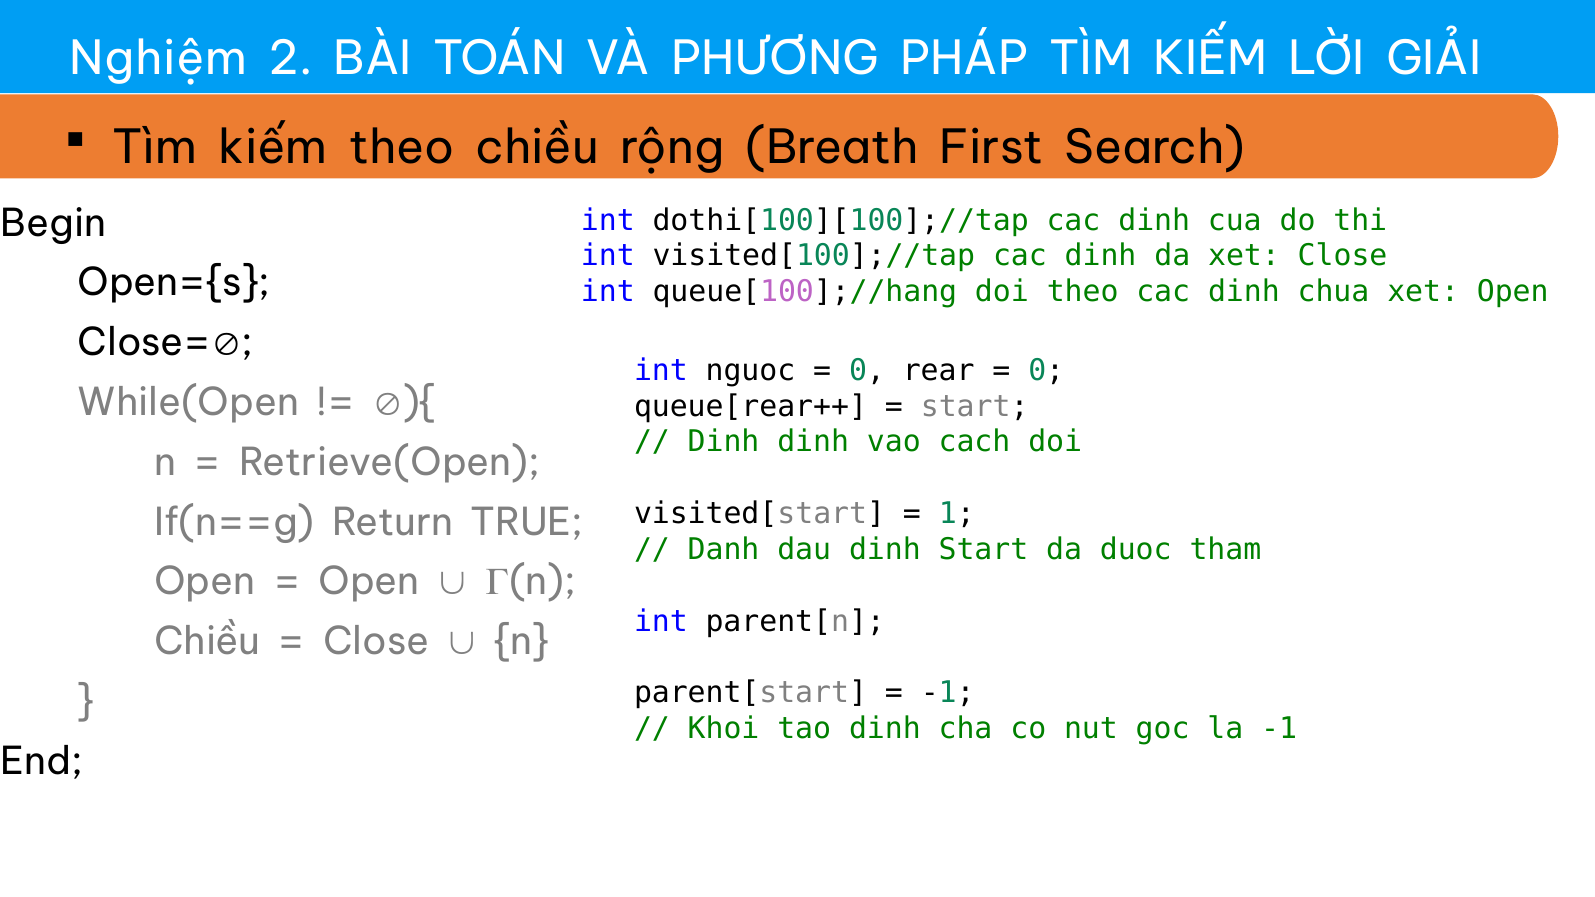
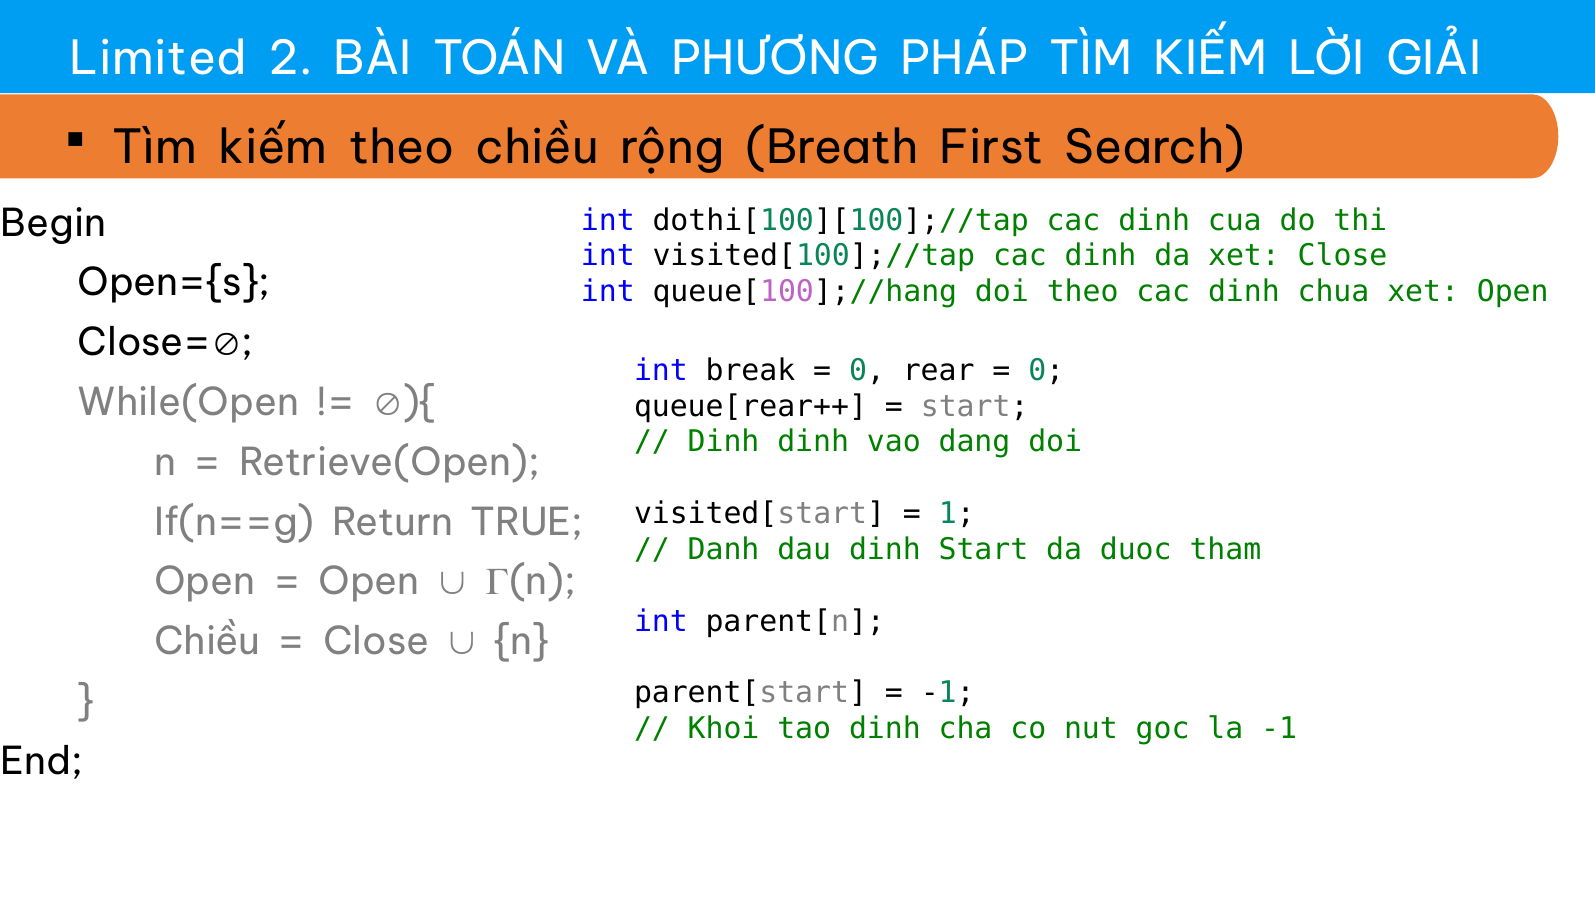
Nghiệm: Nghiệm -> Limited
nguoc: nguoc -> break
cach: cach -> dang
